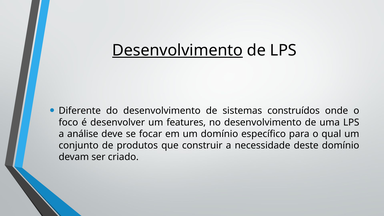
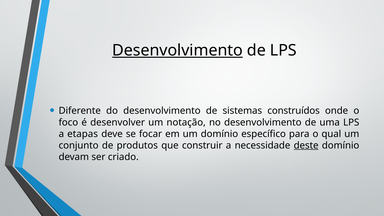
features: features -> notação
análise: análise -> etapas
deste underline: none -> present
